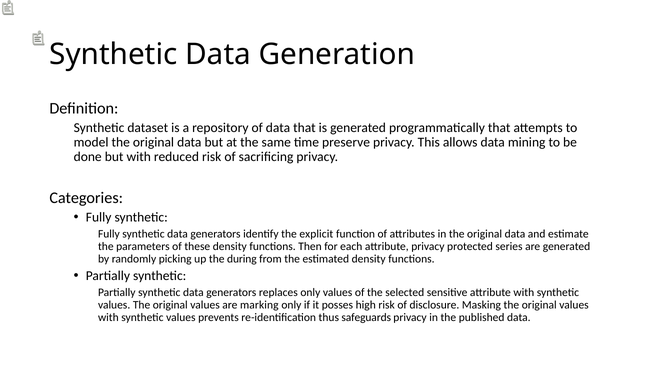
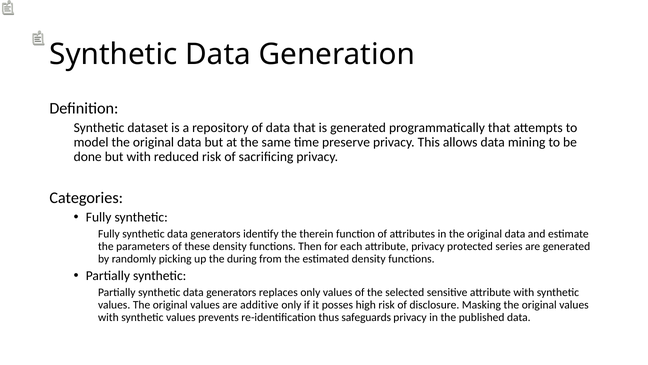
explicit: explicit -> therein
marking: marking -> additive
